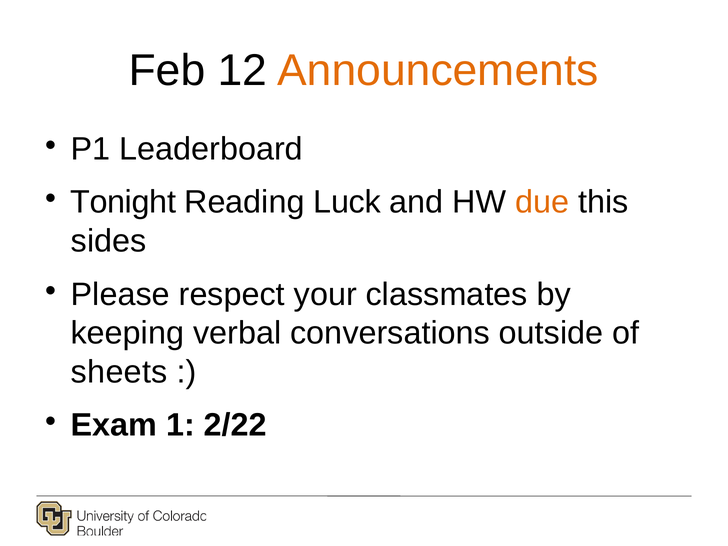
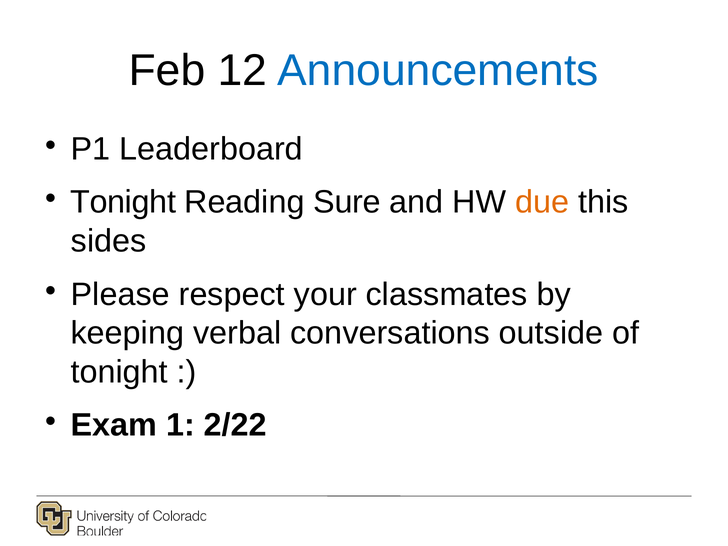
Announcements colour: orange -> blue
Luck: Luck -> Sure
sheets at (119, 372): sheets -> tonight
